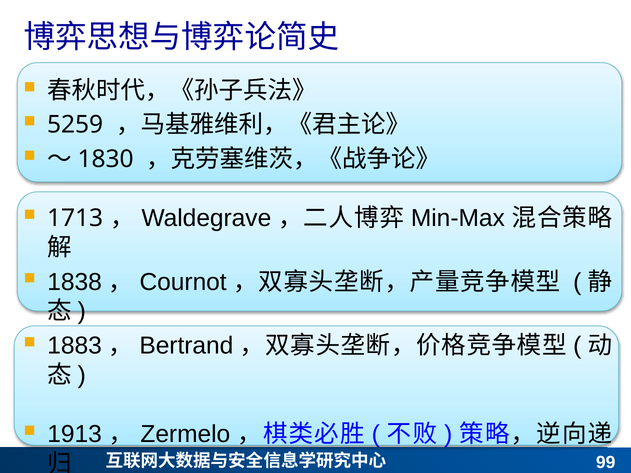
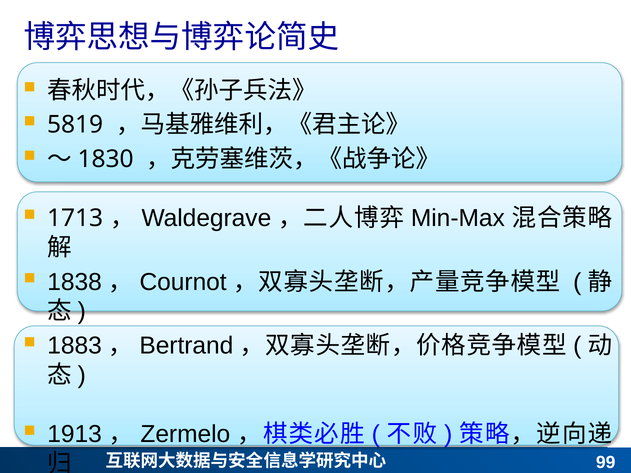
5259: 5259 -> 5819
